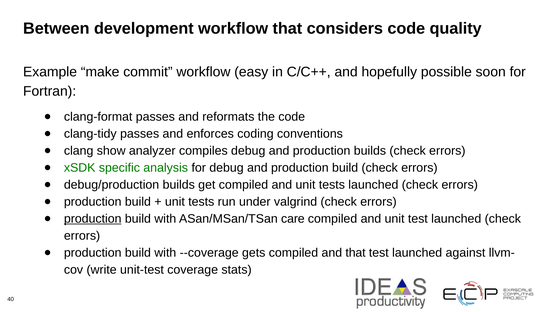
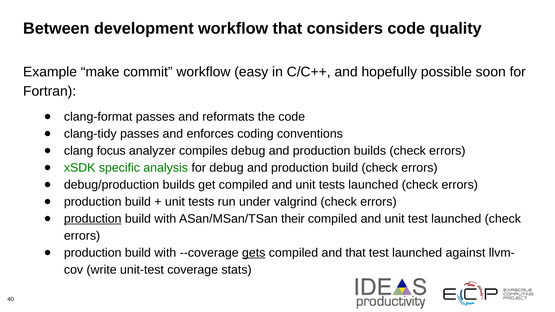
show: show -> focus
care: care -> their
gets underline: none -> present
